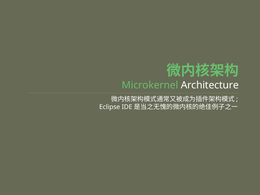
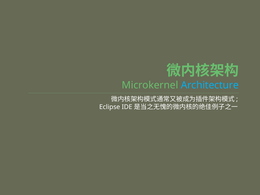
Architecture colour: white -> light blue
